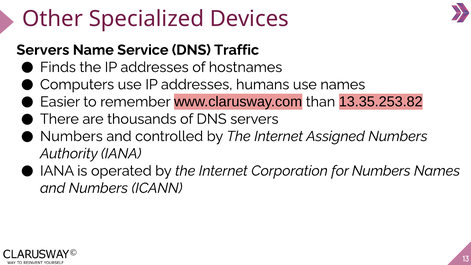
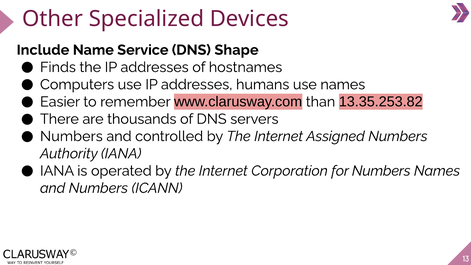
Servers at (43, 50): Servers -> Include
Traffic: Traffic -> Shape
